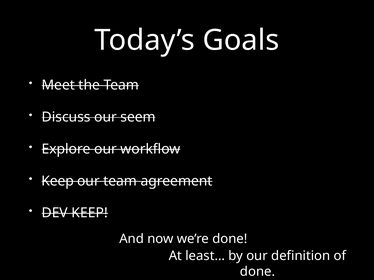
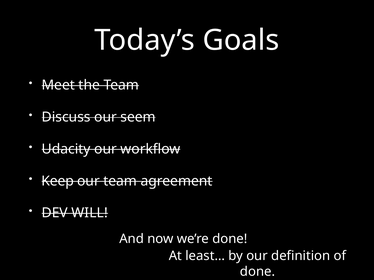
Explore: Explore -> Udacity
DEV KEEP: KEEP -> WILL
